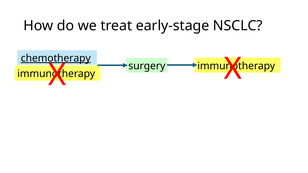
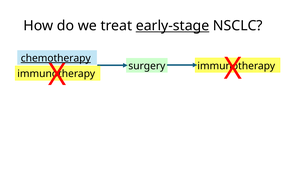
early-stage underline: none -> present
